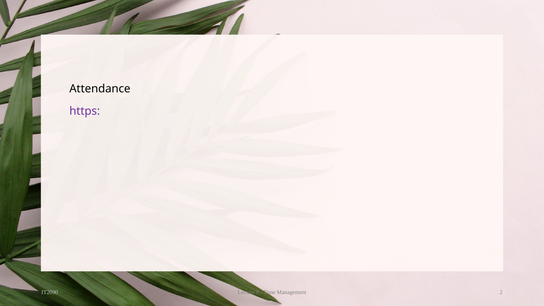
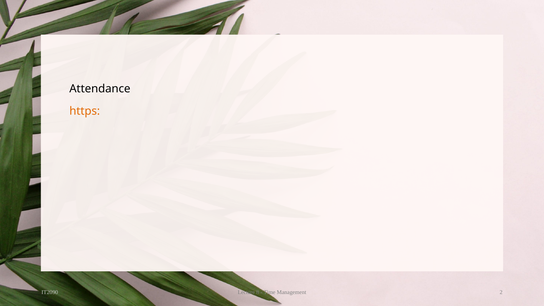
https colour: purple -> orange
